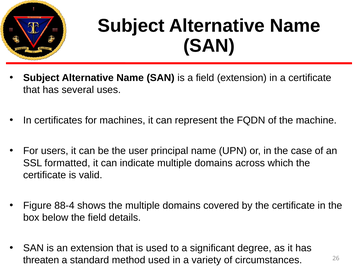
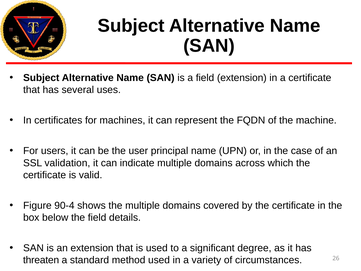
formatted: formatted -> validation
88-4: 88-4 -> 90-4
